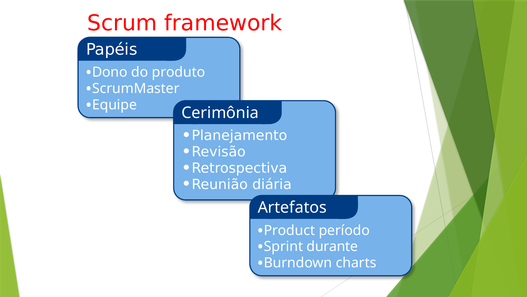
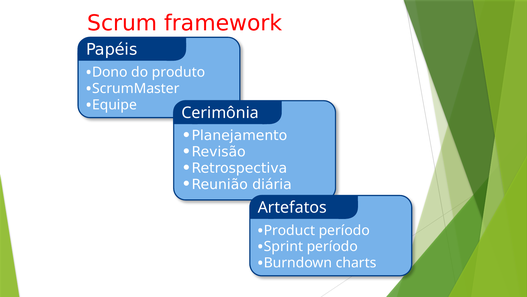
Sprint durante: durante -> período
